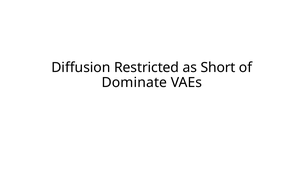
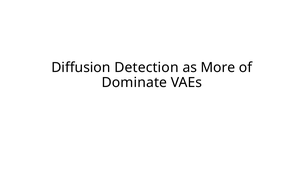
Restricted: Restricted -> Detection
Short: Short -> More
